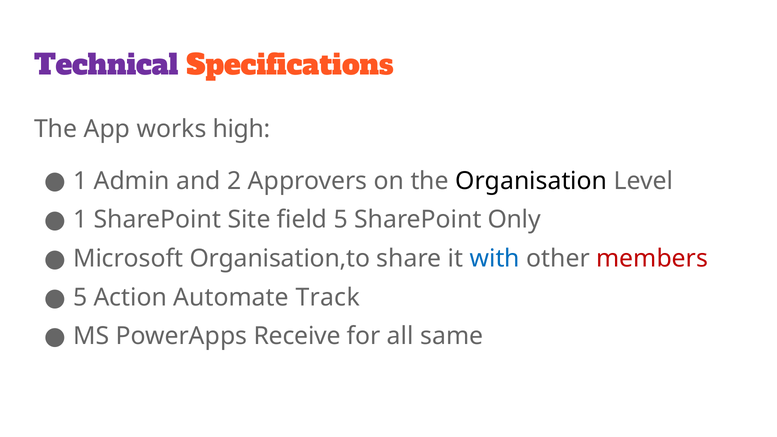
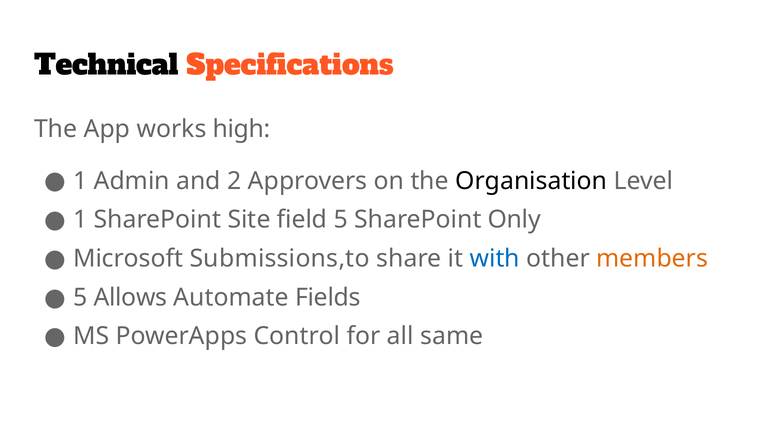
Technical colour: purple -> black
Organisation,to: Organisation,to -> Submissions,to
members colour: red -> orange
Action: Action -> Allows
Track: Track -> Fields
Receive: Receive -> Control
